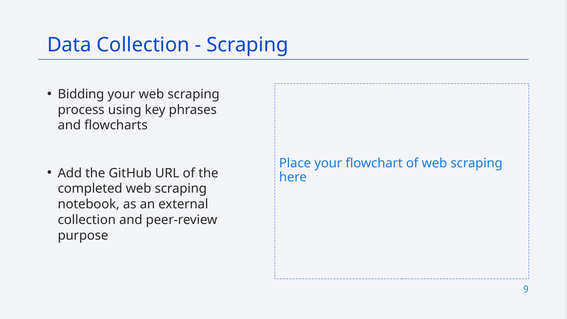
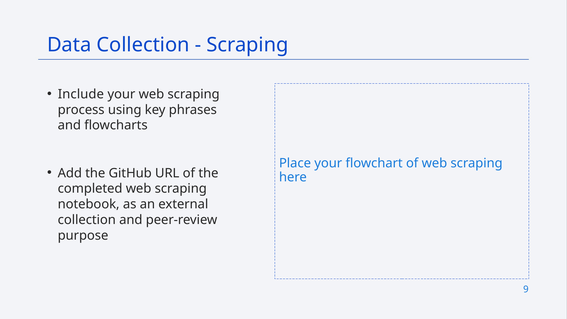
Bidding: Bidding -> Include
